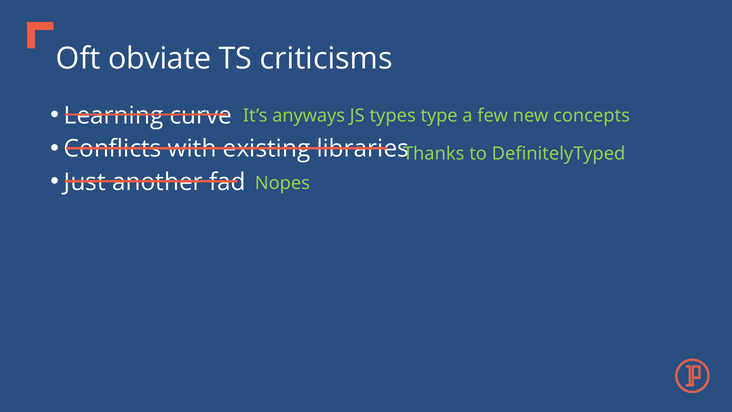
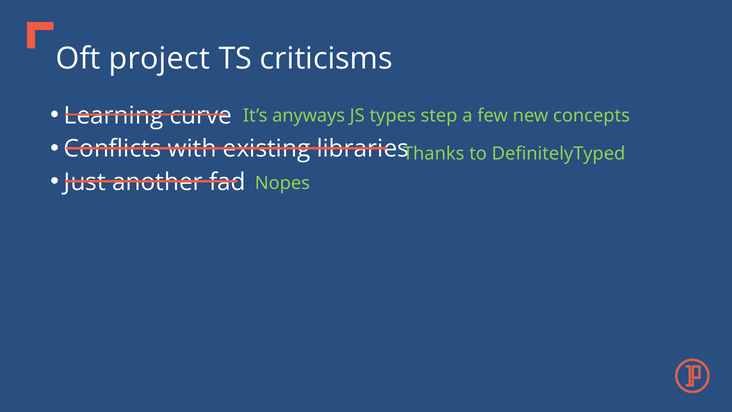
obviate: obviate -> project
type: type -> step
